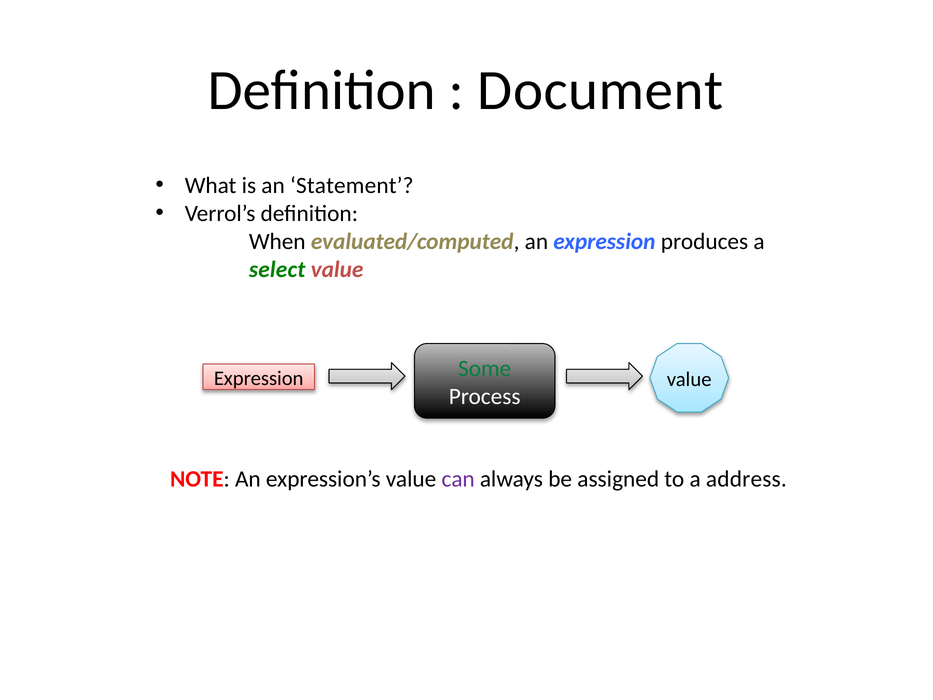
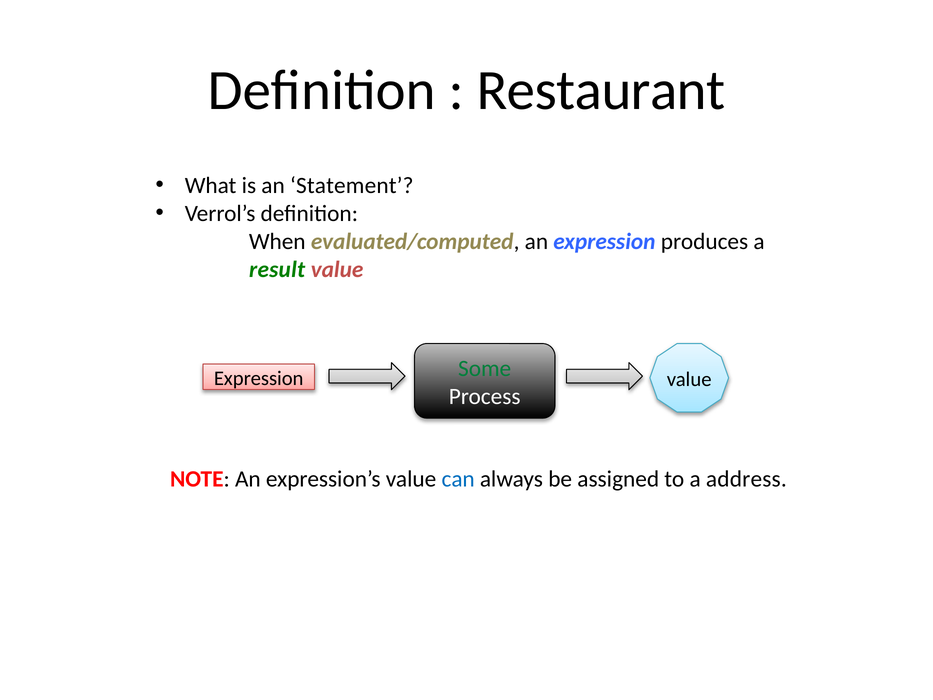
Document: Document -> Restaurant
select: select -> result
can colour: purple -> blue
